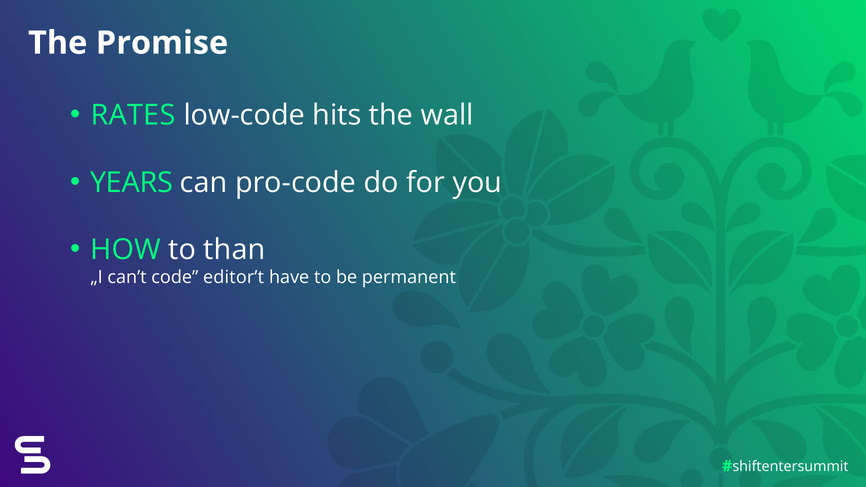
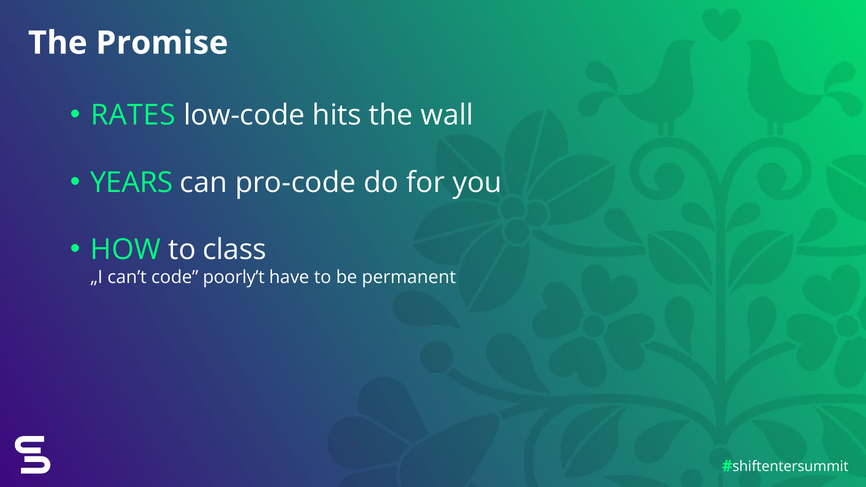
than: than -> class
editor’t: editor’t -> poorly’t
